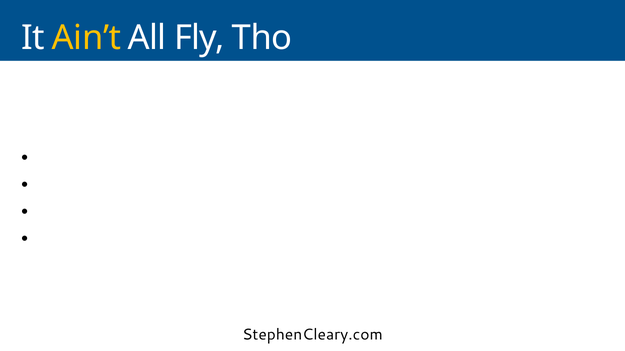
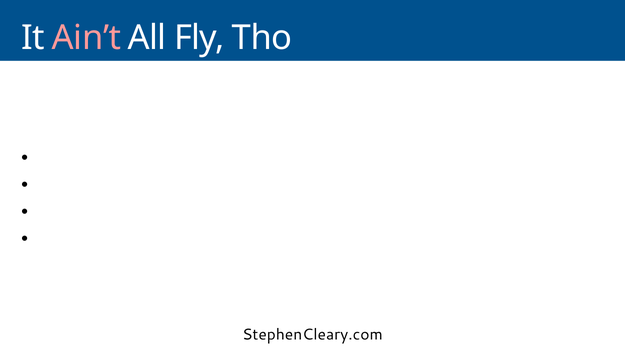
Ain’t colour: yellow -> pink
